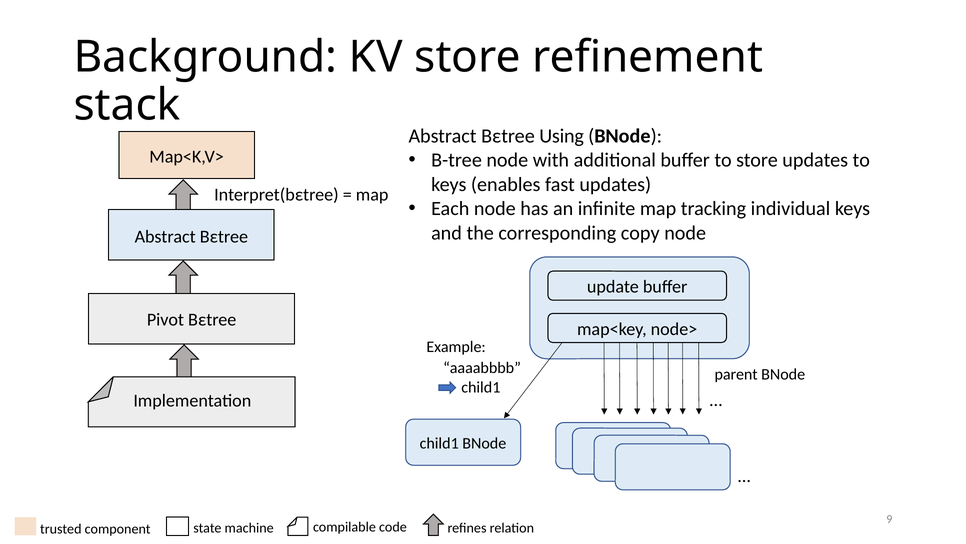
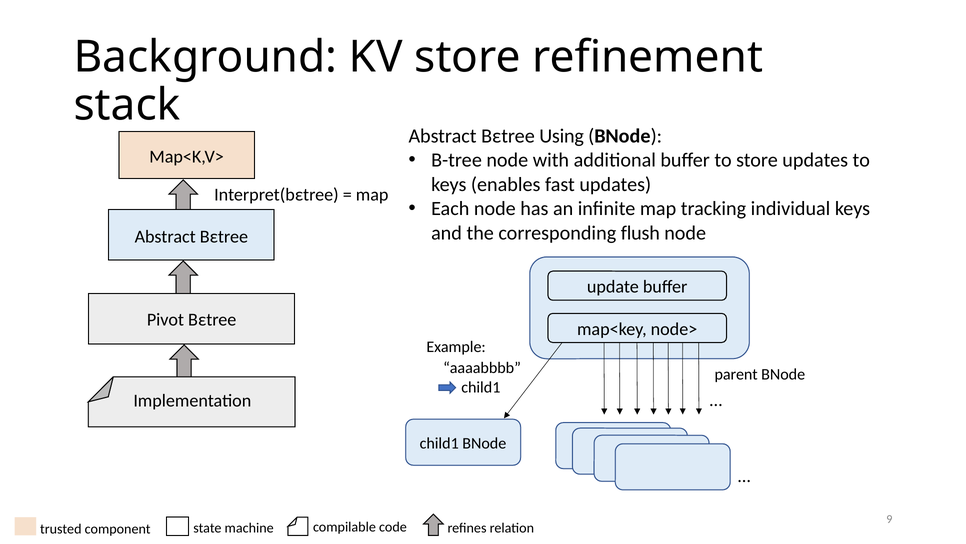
copy: copy -> flush
